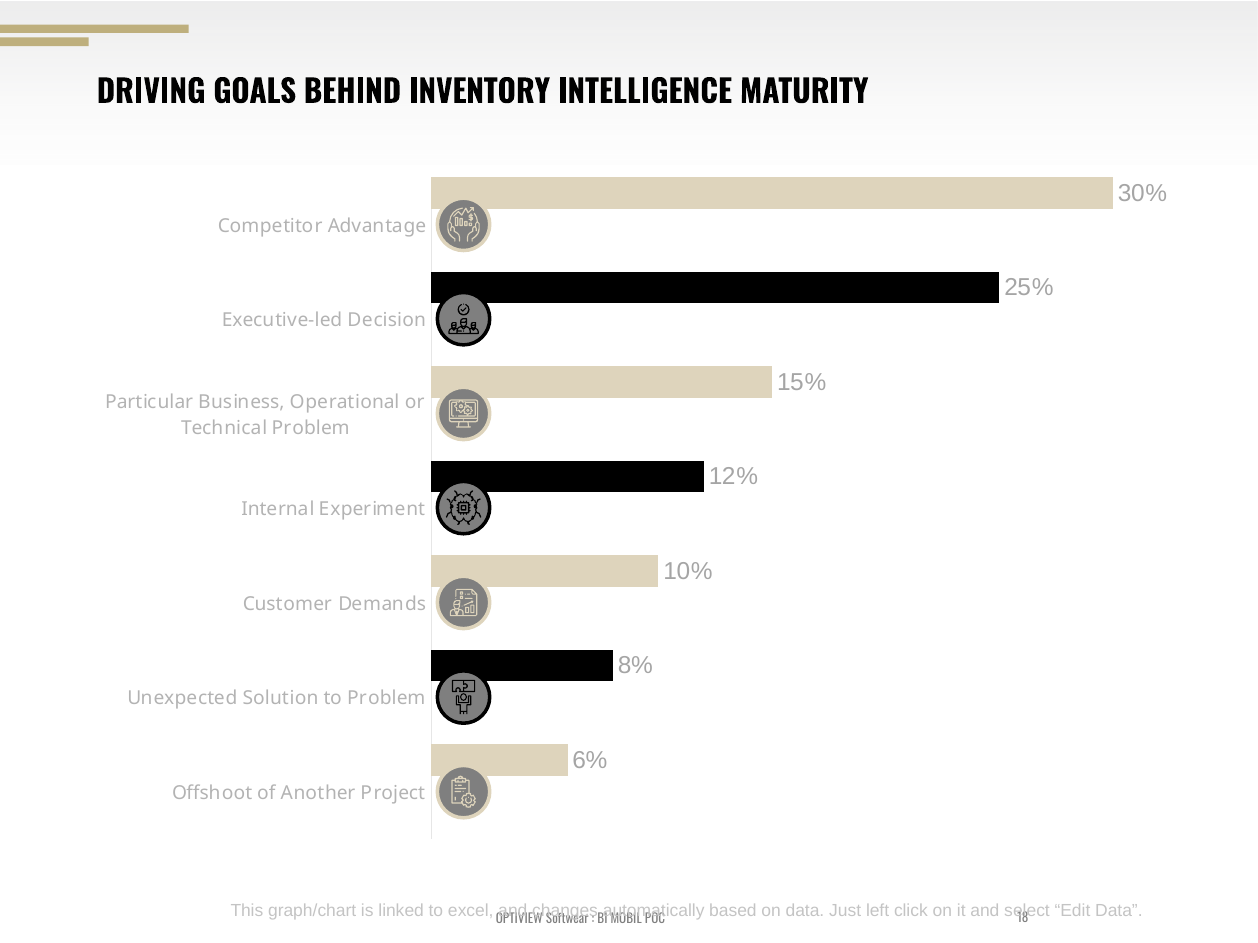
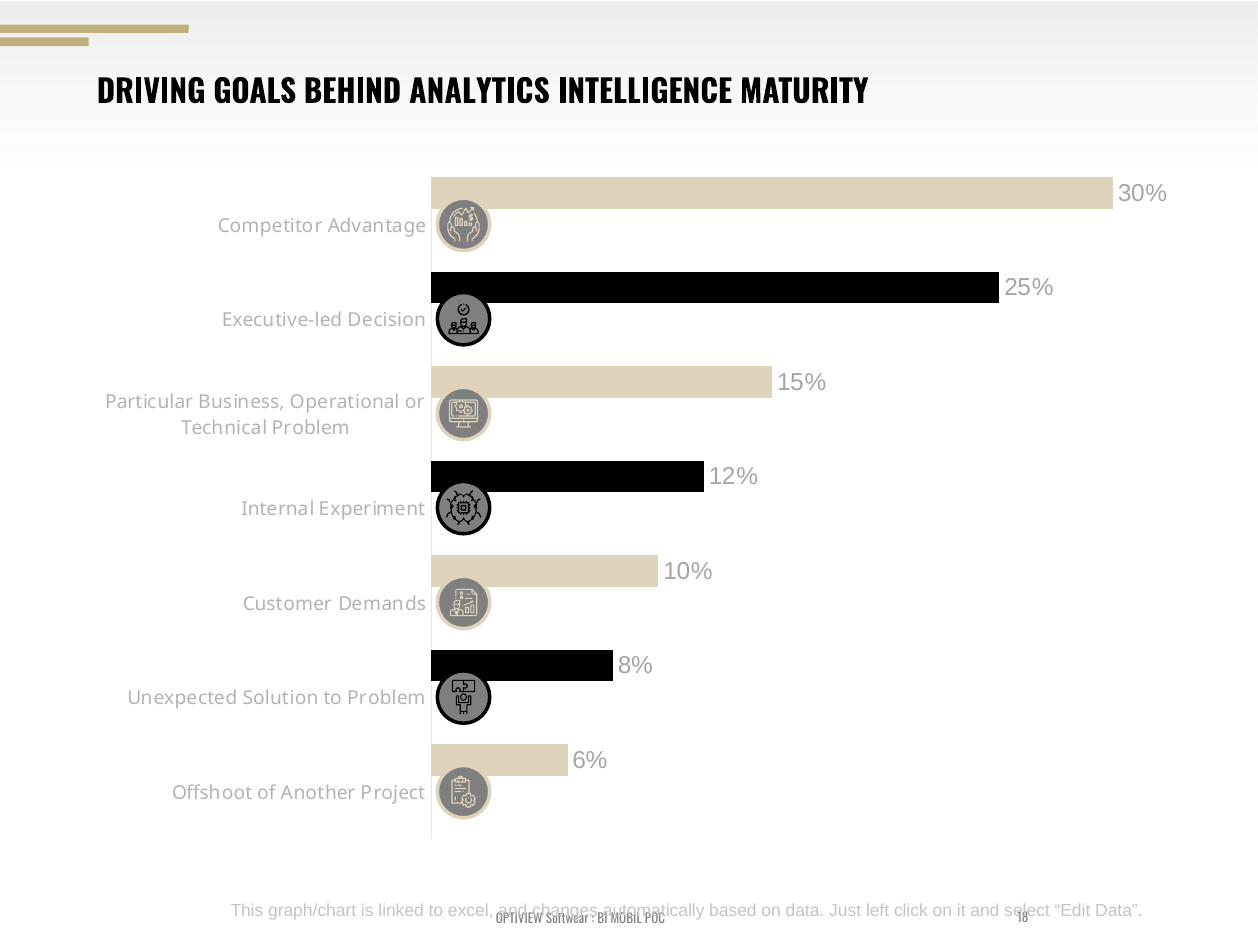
INVENTORY: INVENTORY -> ANALYTICS
